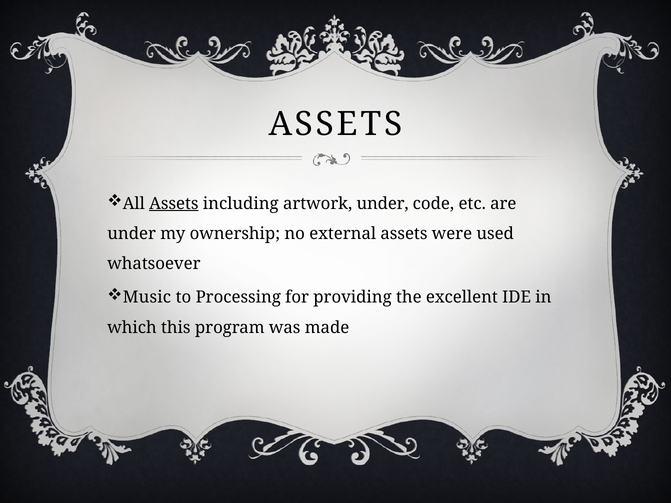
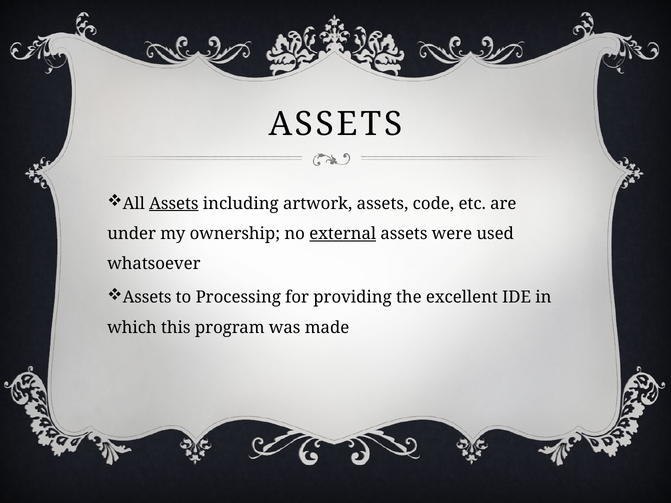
artwork under: under -> assets
external underline: none -> present
Music at (147, 298): Music -> Assets
